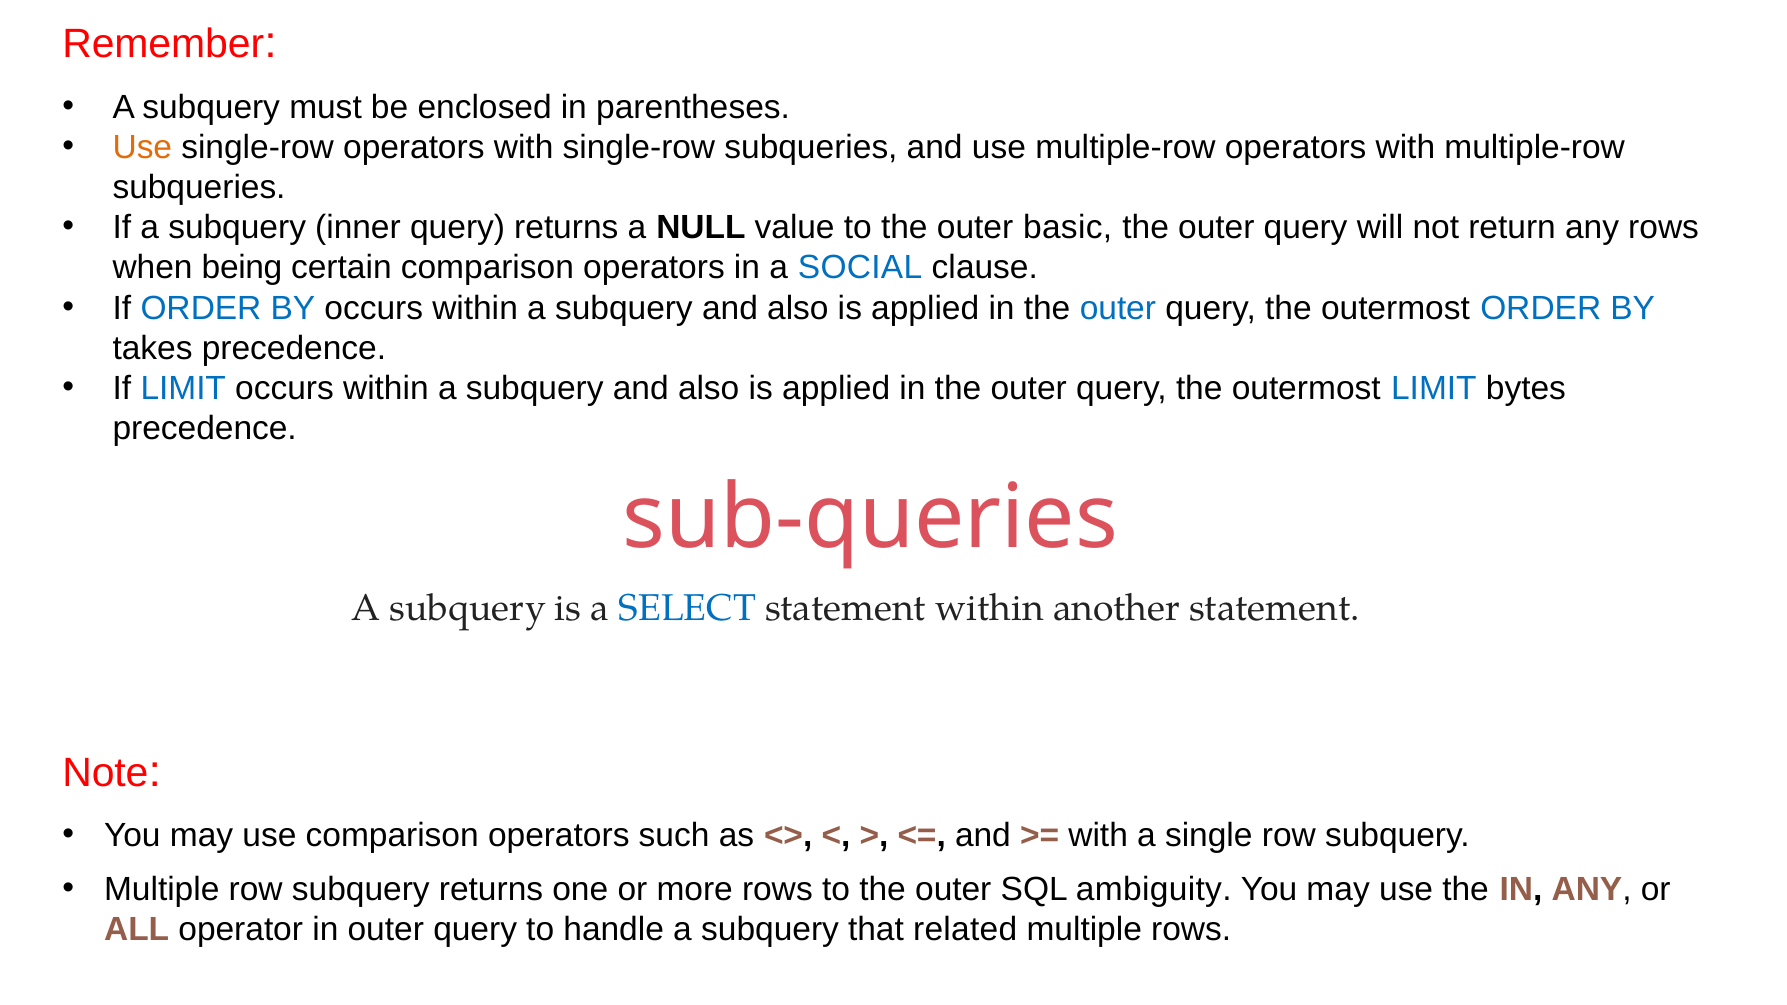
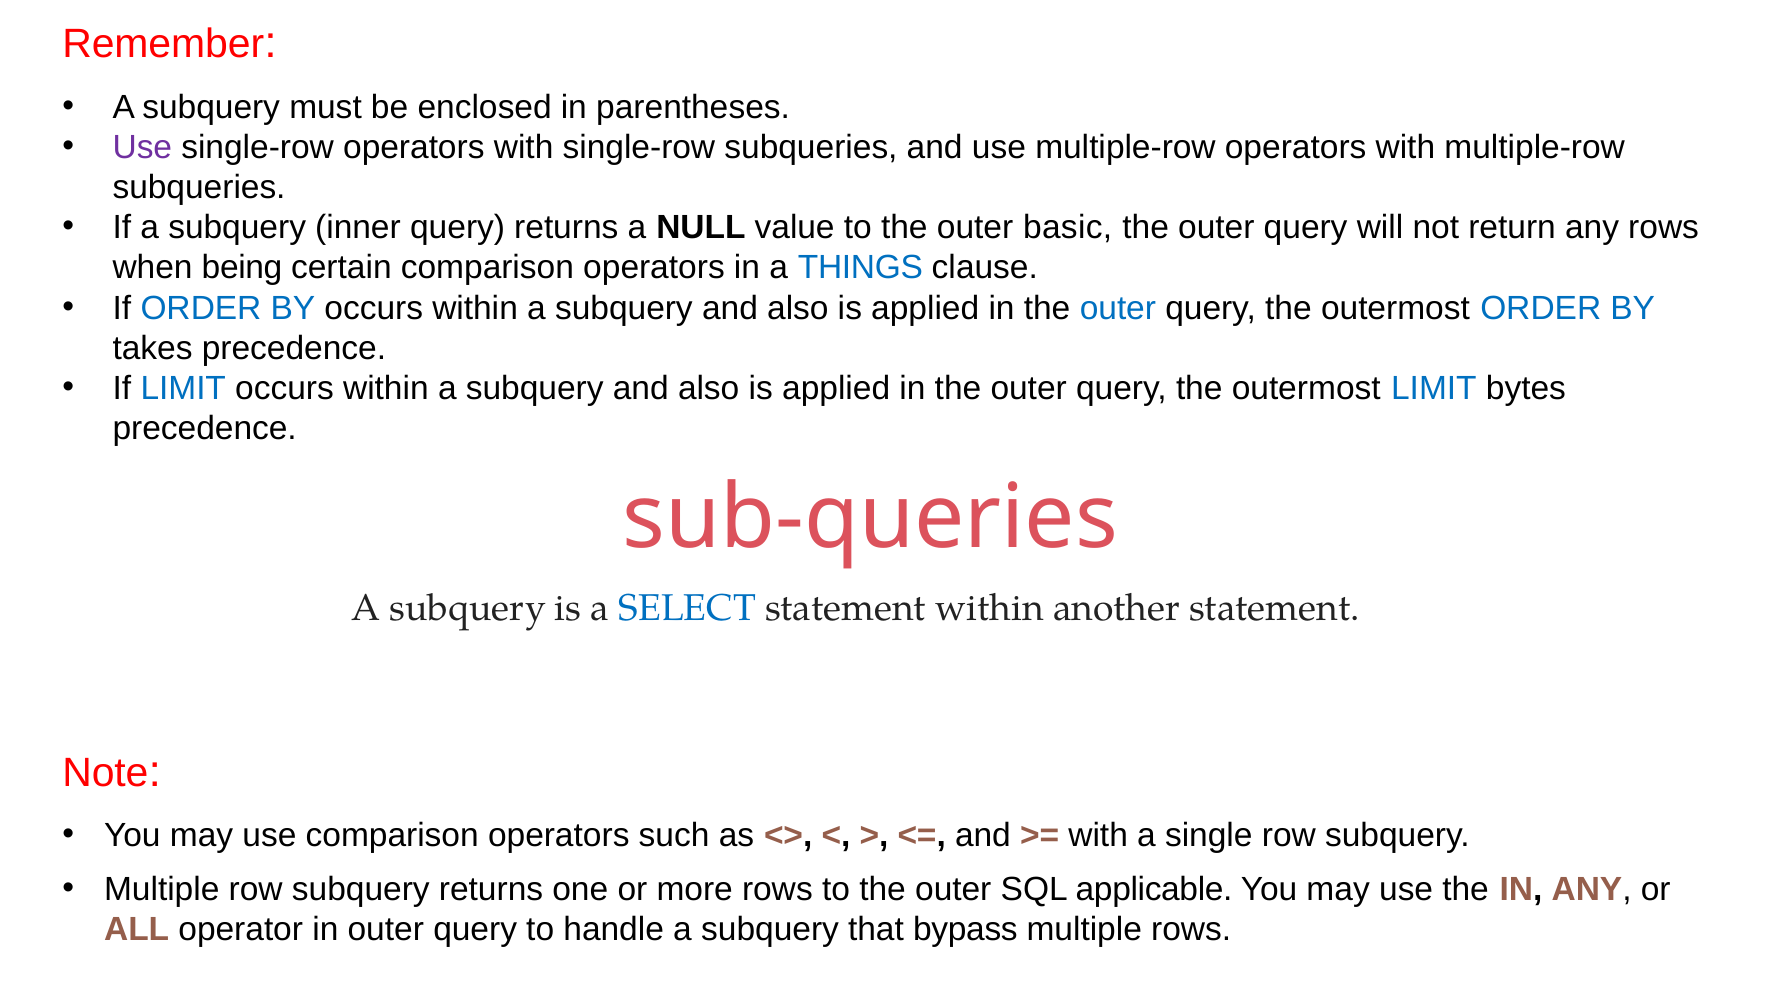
Use at (142, 147) colour: orange -> purple
SOCIAL: SOCIAL -> THINGS
ambiguity: ambiguity -> applicable
related: related -> bypass
